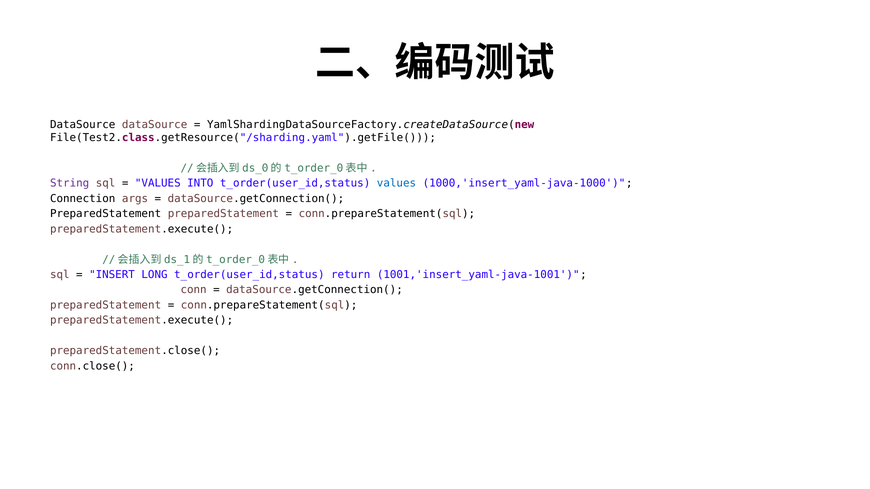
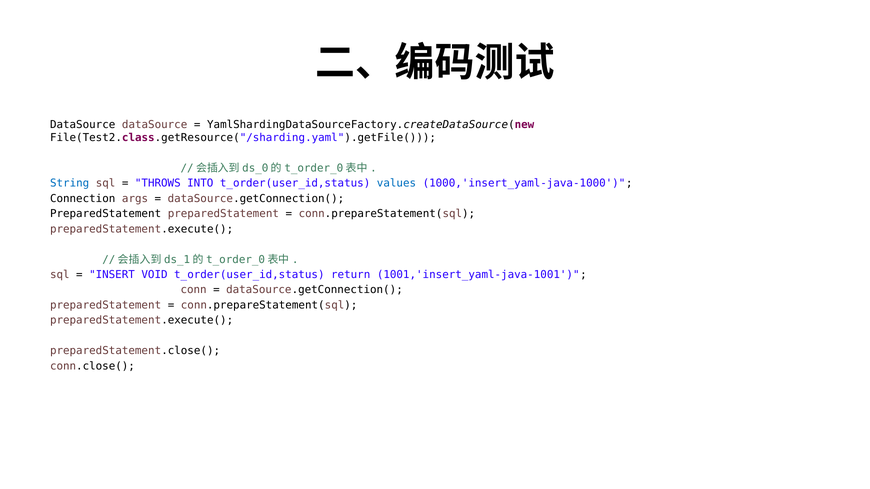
String colour: purple -> blue
VALUES at (158, 183): VALUES -> THROWS
LONG: LONG -> VOID
